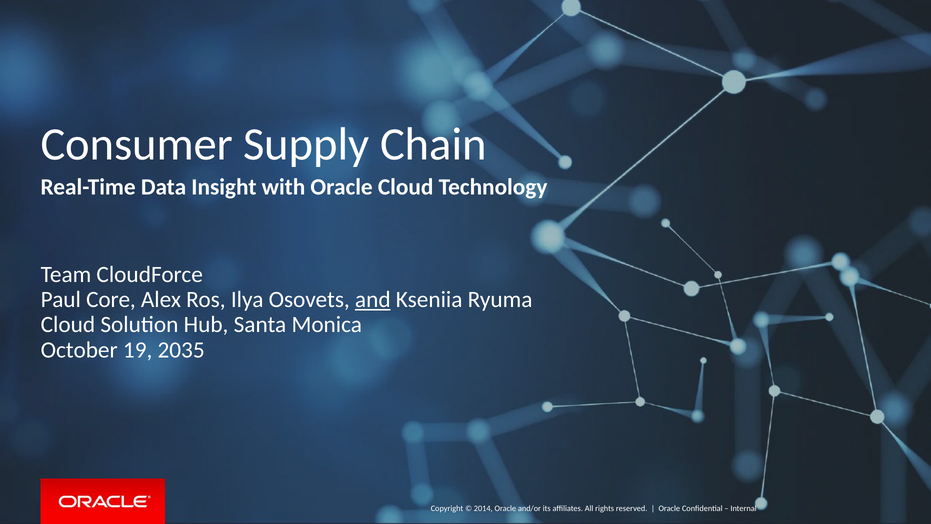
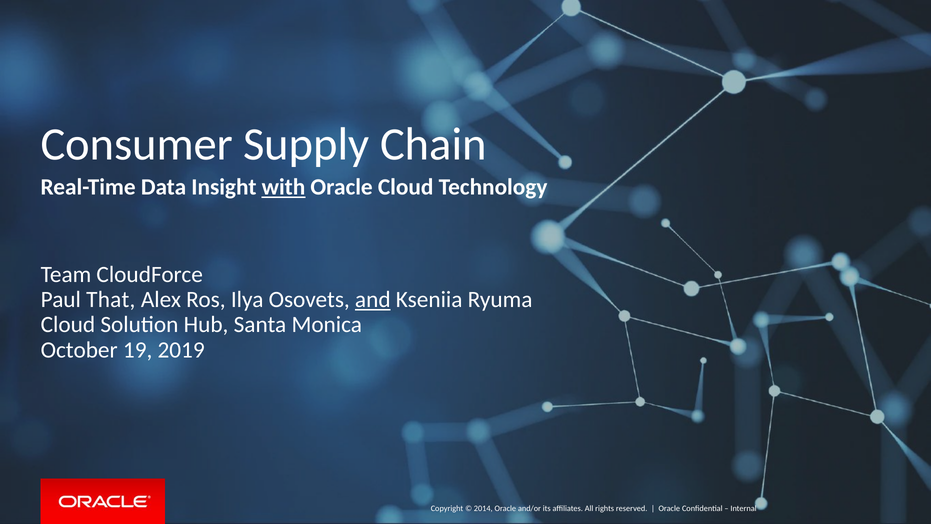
with underline: none -> present
Core: Core -> That
2035: 2035 -> 2019
